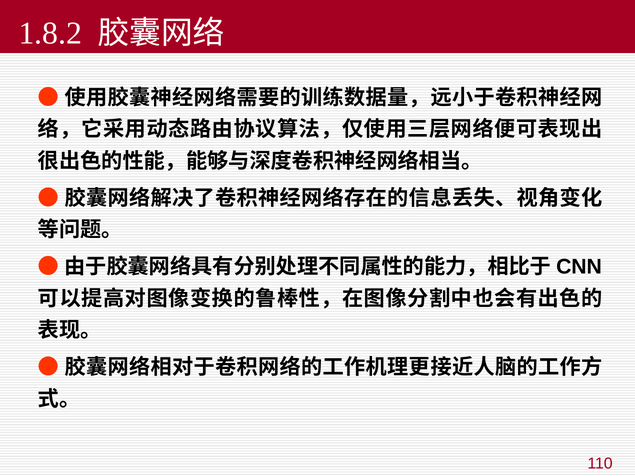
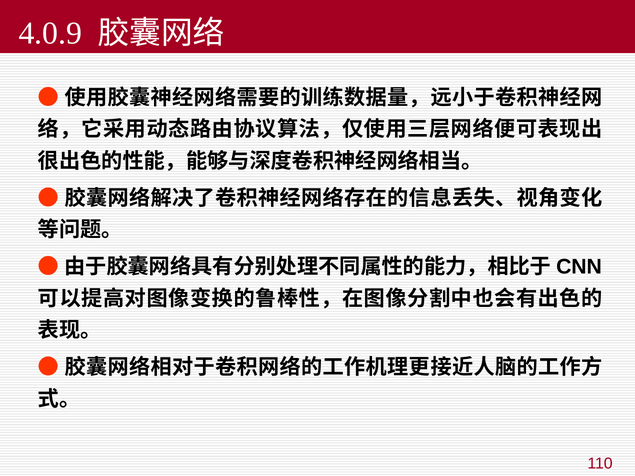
1.8.2: 1.8.2 -> 4.0.9
